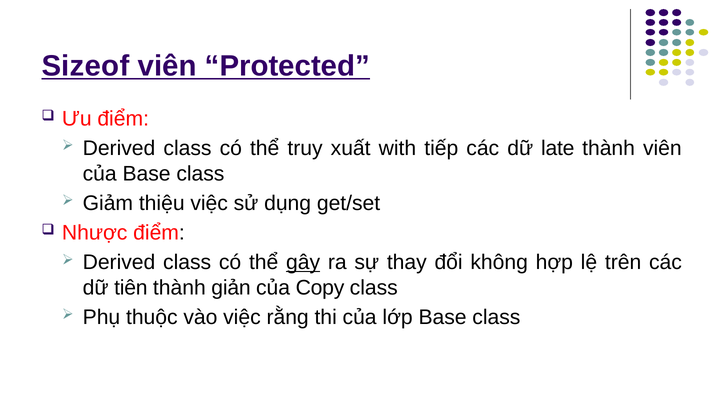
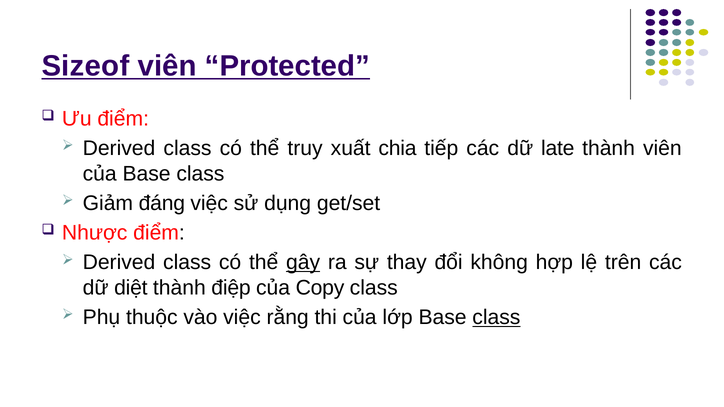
with: with -> chia
thiệu: thiệu -> đáng
tiên: tiên -> diệt
giản: giản -> điệp
class at (496, 318) underline: none -> present
